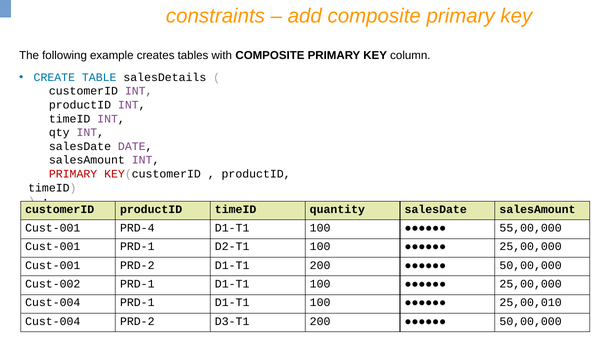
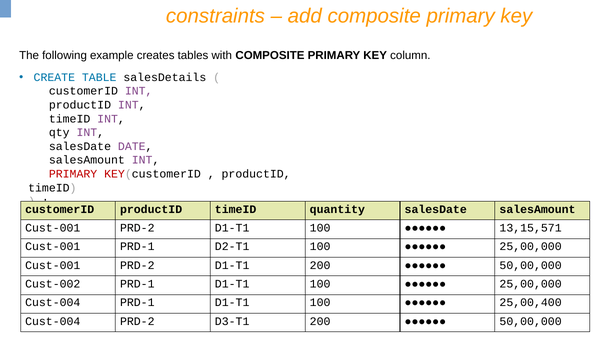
PRD-4 at (137, 228): PRD-4 -> PRD-2
55,00,000: 55,00,000 -> 13,15,571
25,00,010: 25,00,010 -> 25,00,400
